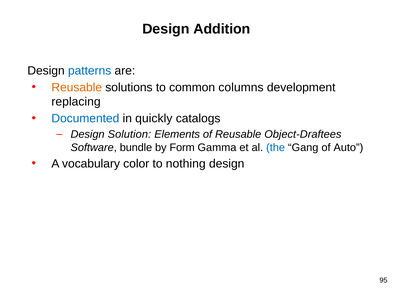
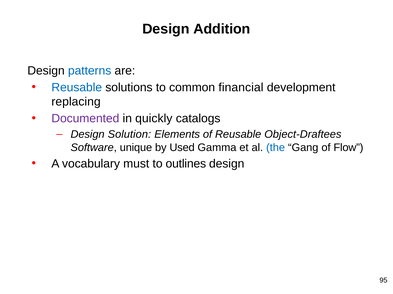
Reusable at (77, 88) colour: orange -> blue
columns: columns -> financial
Documented colour: blue -> purple
bundle: bundle -> unique
Form: Form -> Used
Auto: Auto -> Flow
color: color -> must
nothing: nothing -> outlines
